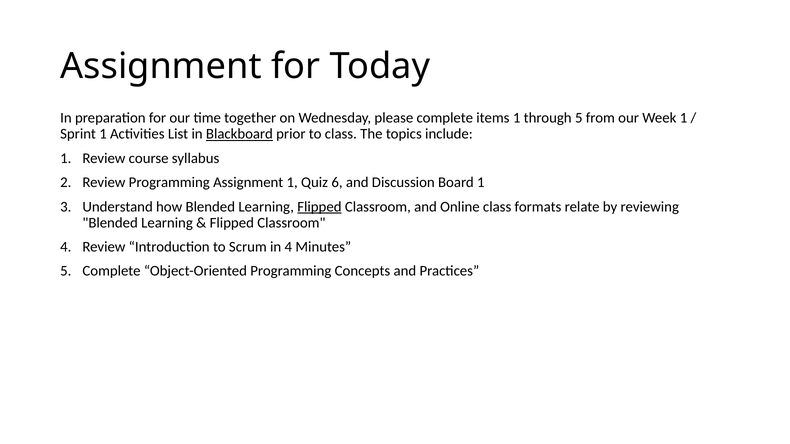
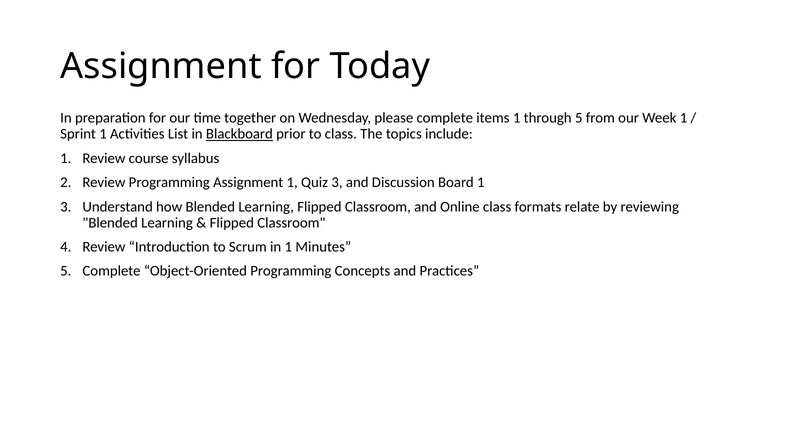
Quiz 6: 6 -> 3
Flipped at (319, 207) underline: present -> none
in 4: 4 -> 1
